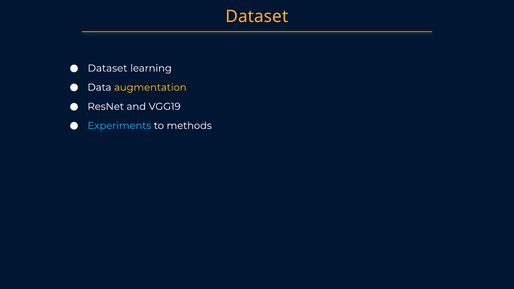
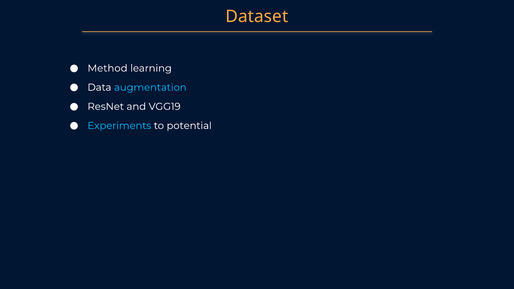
Dataset at (108, 68): Dataset -> Method
augmentation colour: yellow -> light blue
methods: methods -> potential
